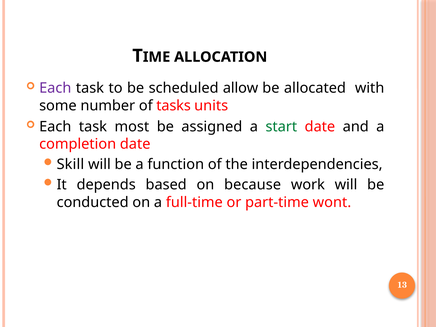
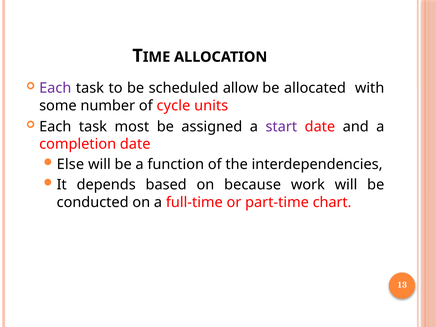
tasks: tasks -> cycle
start colour: green -> purple
Skill: Skill -> Else
wont: wont -> chart
